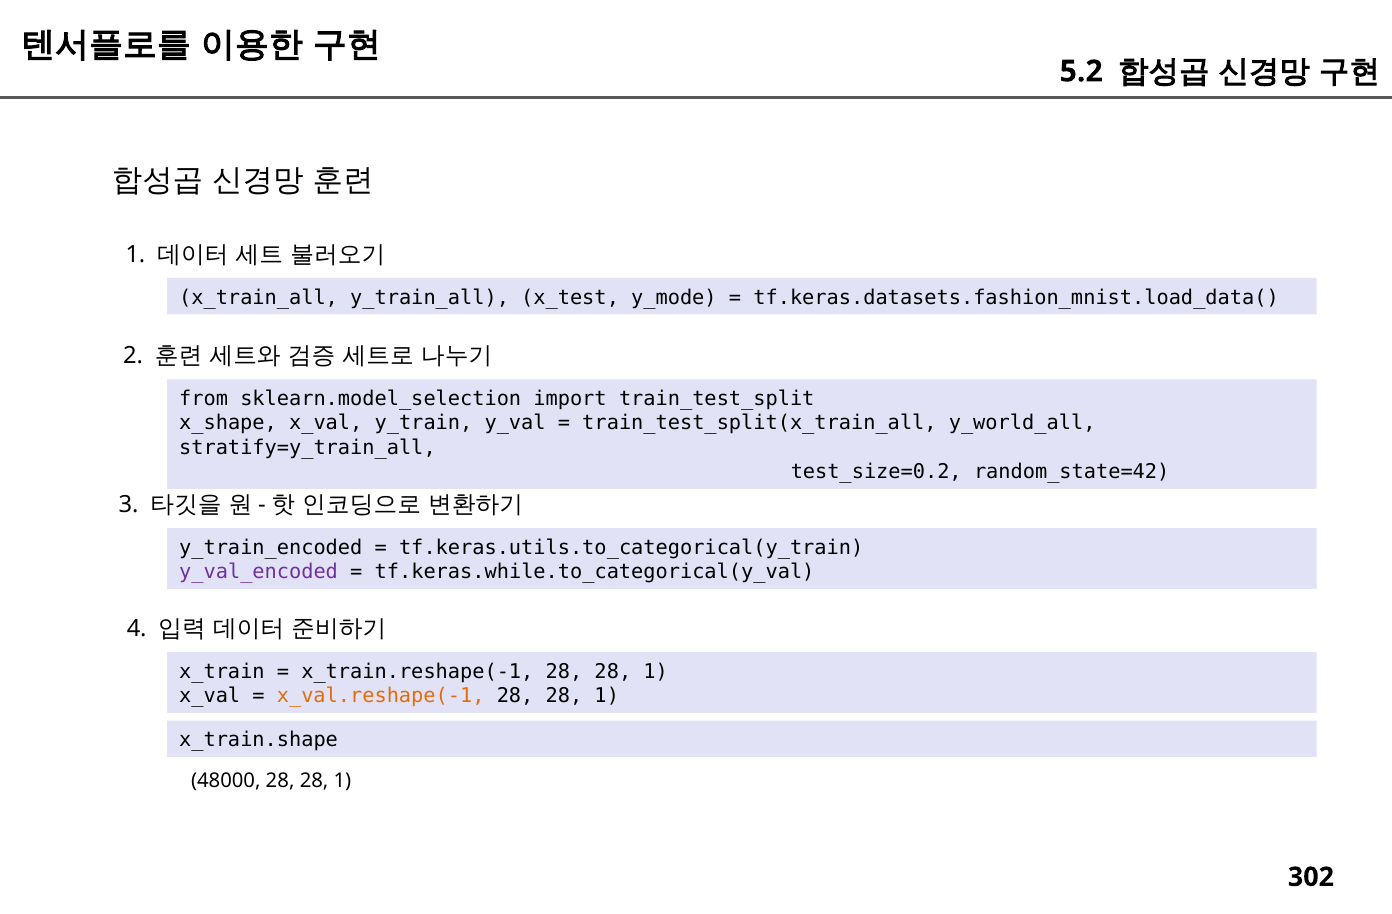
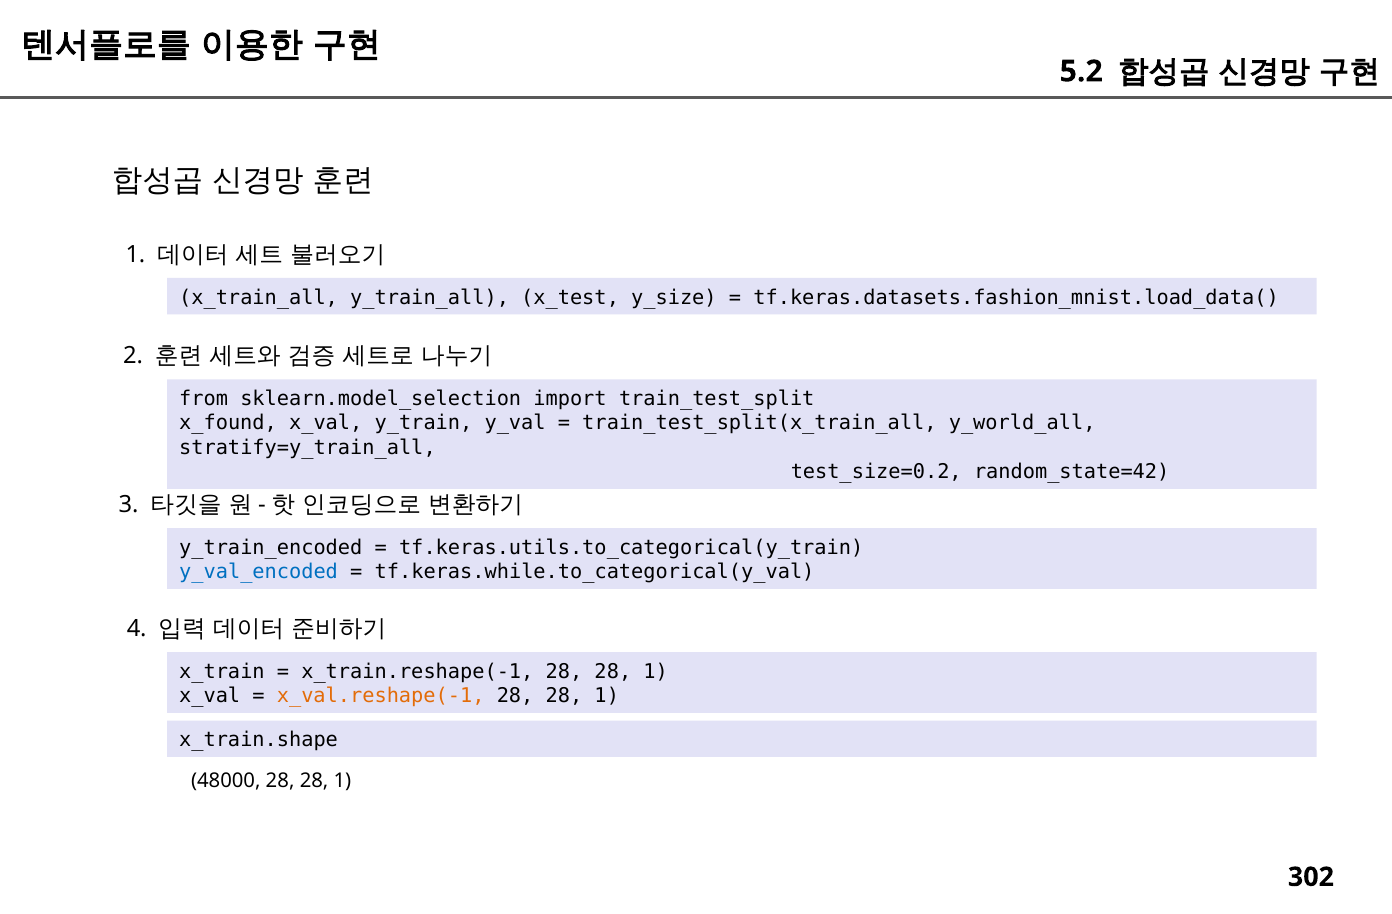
y_mode: y_mode -> y_size
x_shape: x_shape -> x_found
y_val_encoded colour: purple -> blue
